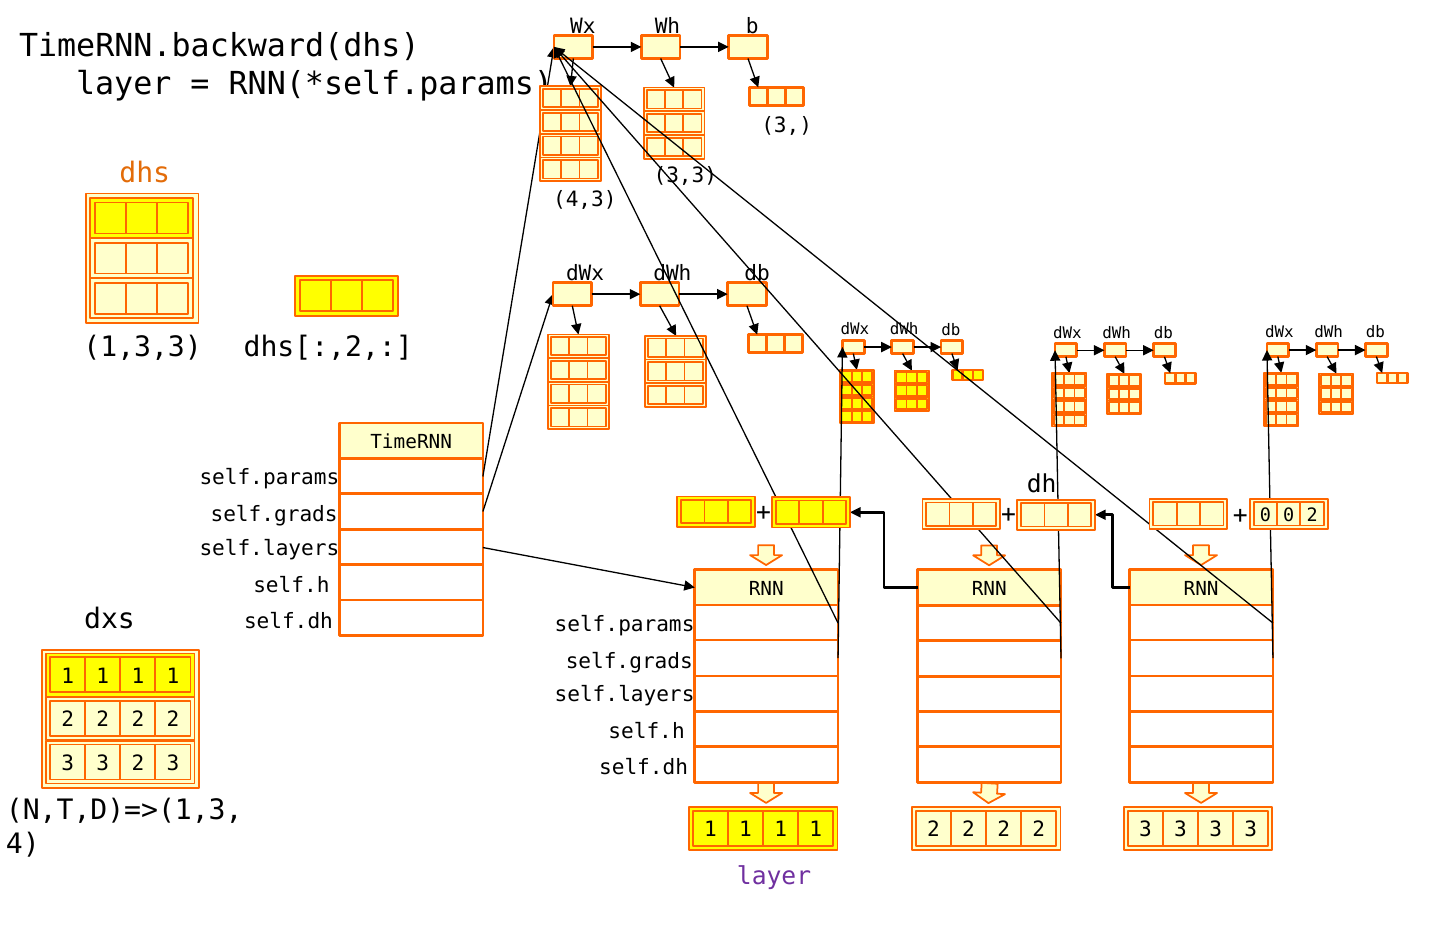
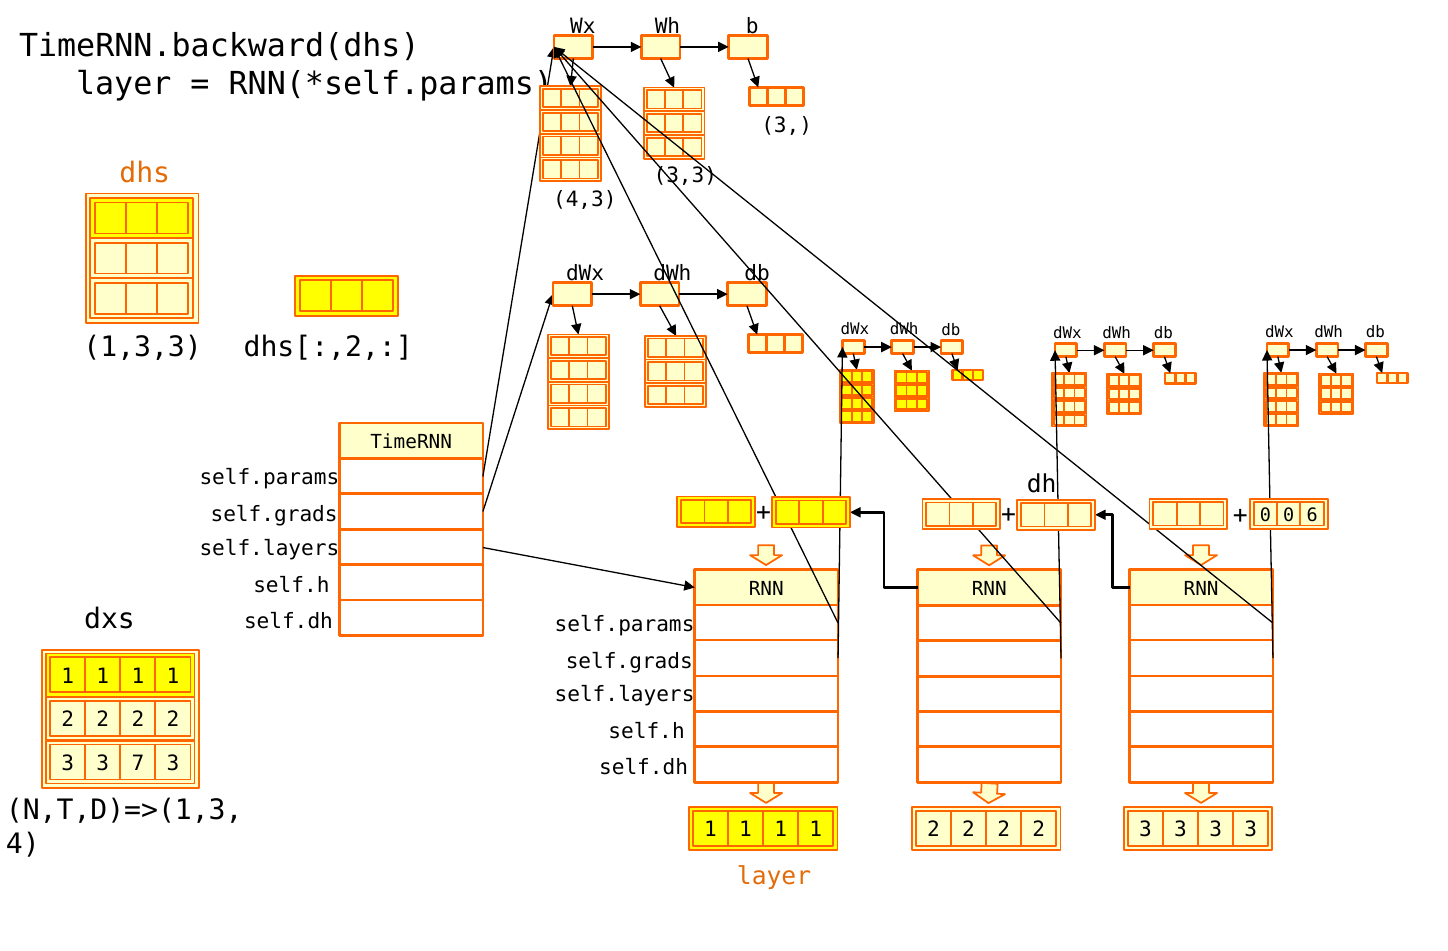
0 2: 2 -> 6
3 2: 2 -> 7
layer at (774, 876) colour: purple -> orange
